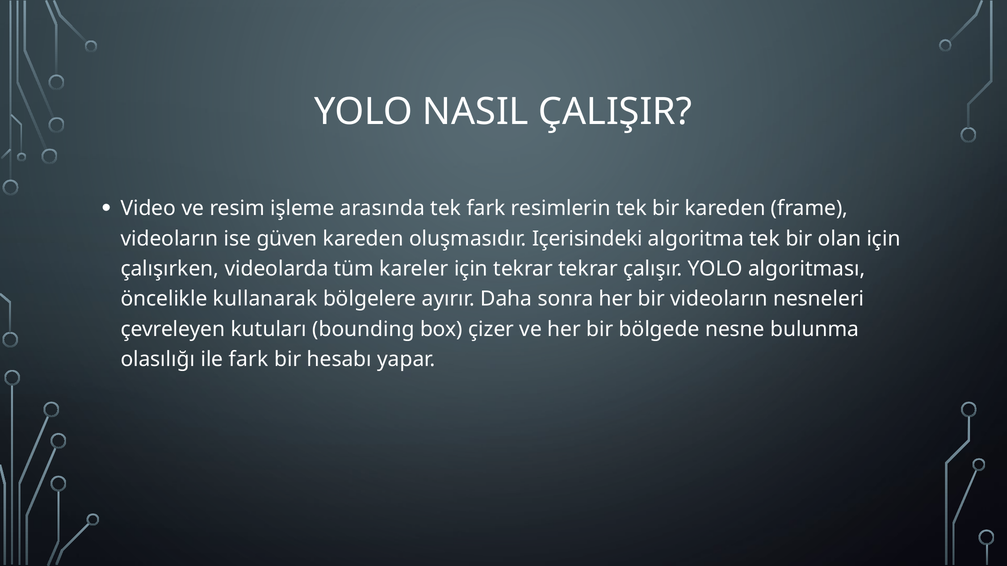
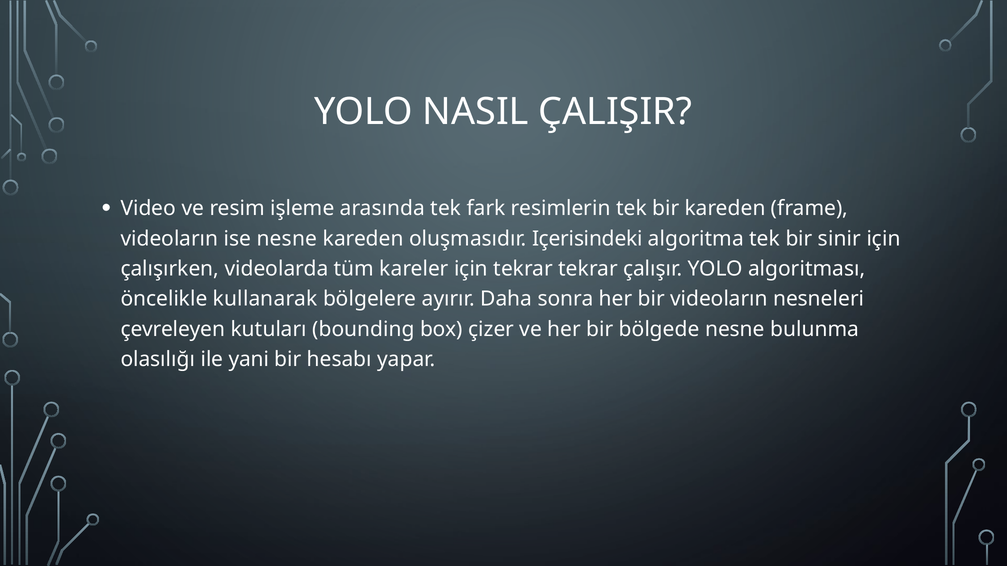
ise güven: güven -> nesne
olan: olan -> sinir
ile fark: fark -> yani
